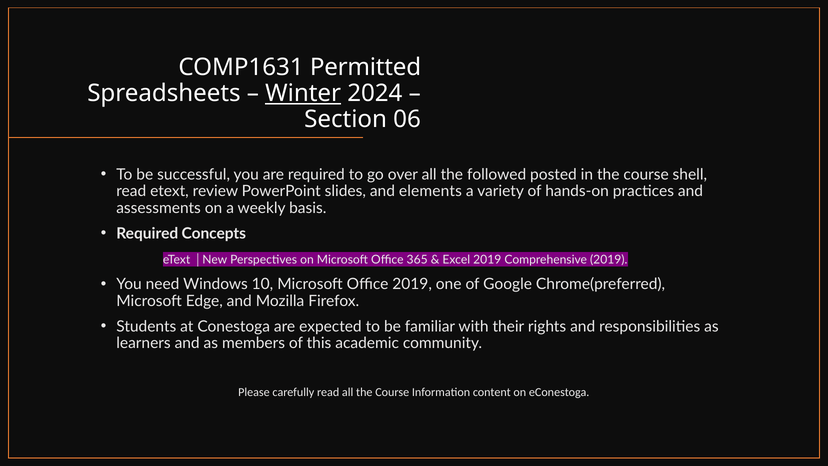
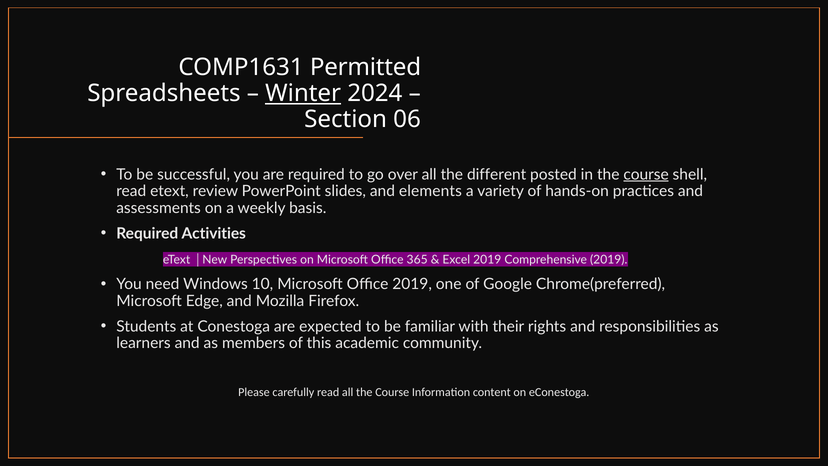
followed: followed -> different
course at (646, 174) underline: none -> present
Concepts: Concepts -> Activities
